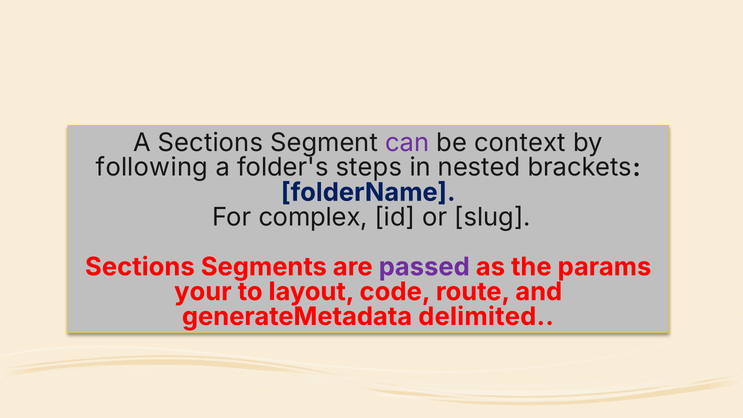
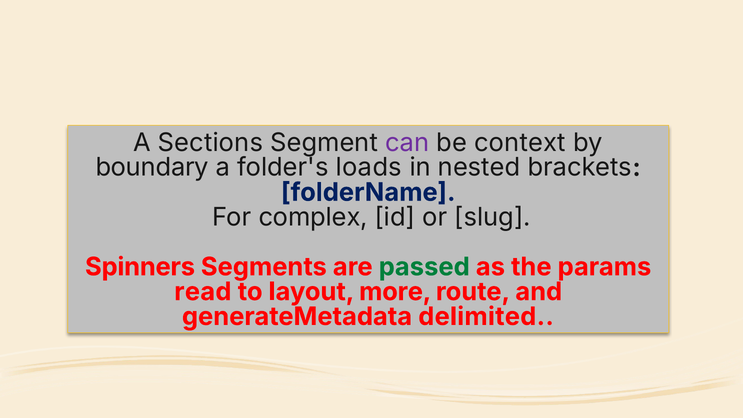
following: following -> boundary
steps: steps -> loads
Sections at (140, 267): Sections -> Spinners
passed colour: purple -> green
your: your -> read
code: code -> more
